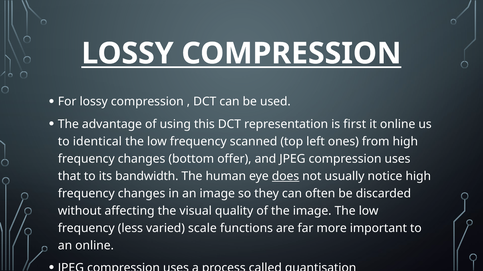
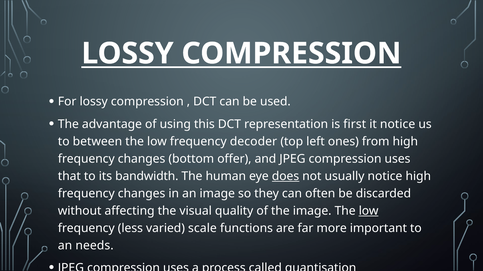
it online: online -> notice
identical: identical -> between
scanned: scanned -> decoder
low at (369, 211) underline: none -> present
an online: online -> needs
